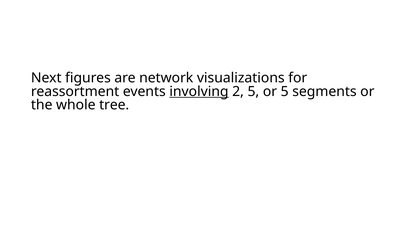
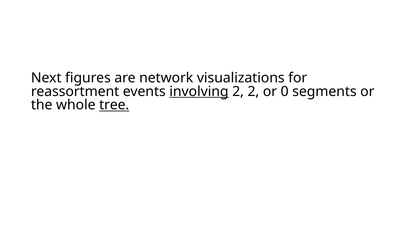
2 5: 5 -> 2
or 5: 5 -> 0
tree underline: none -> present
